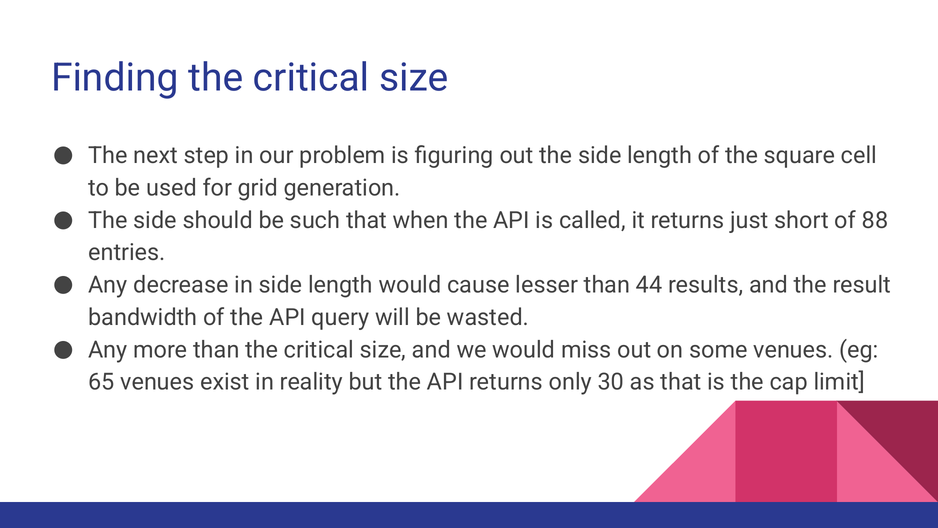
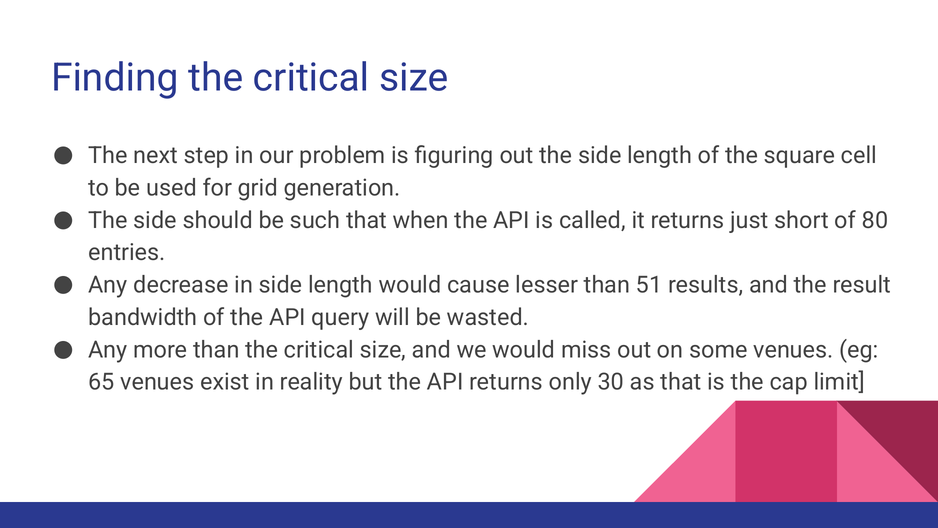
88: 88 -> 80
44: 44 -> 51
